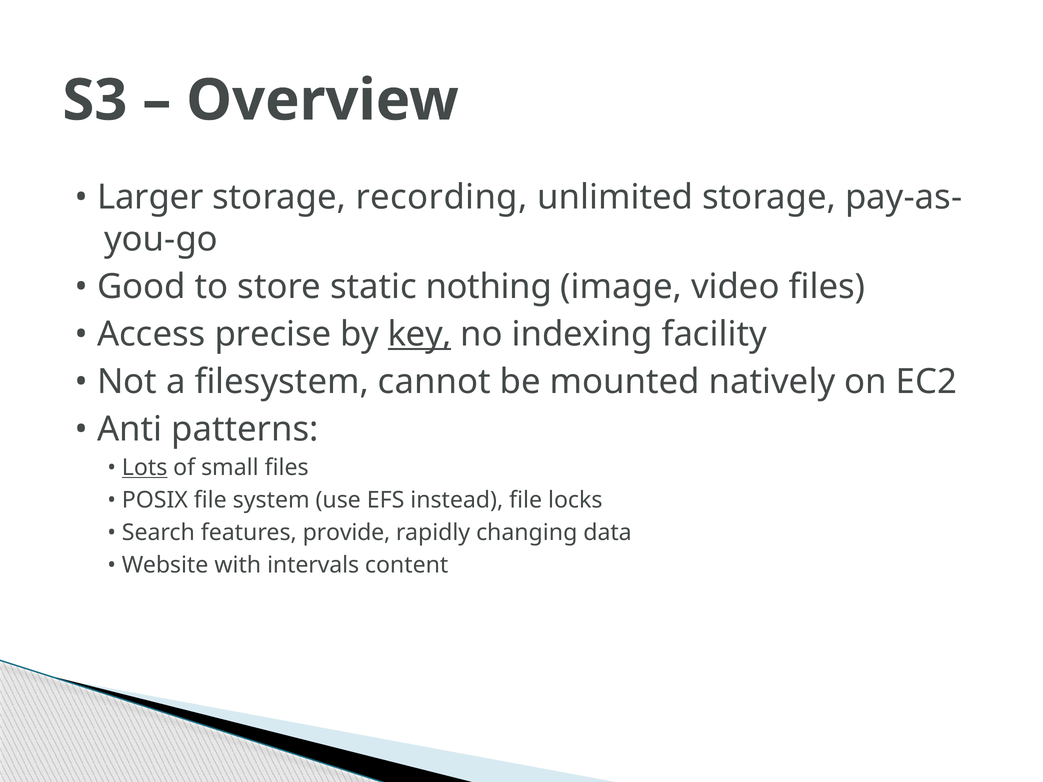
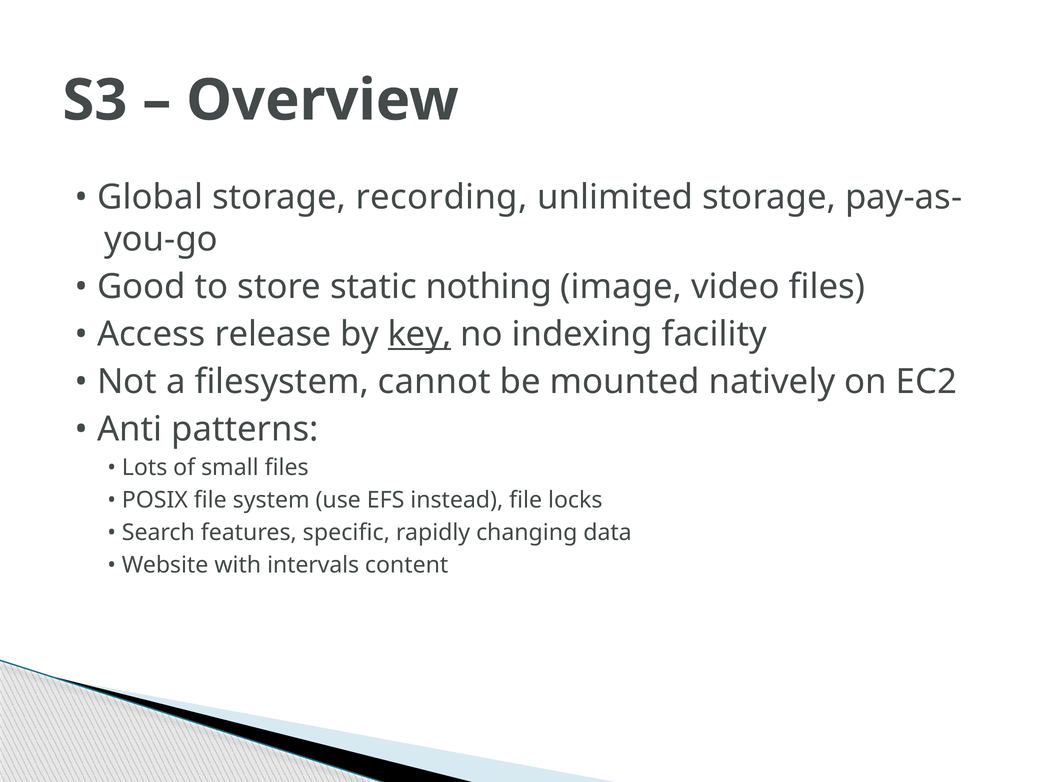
Larger: Larger -> Global
precise: precise -> release
Lots underline: present -> none
provide: provide -> specific
